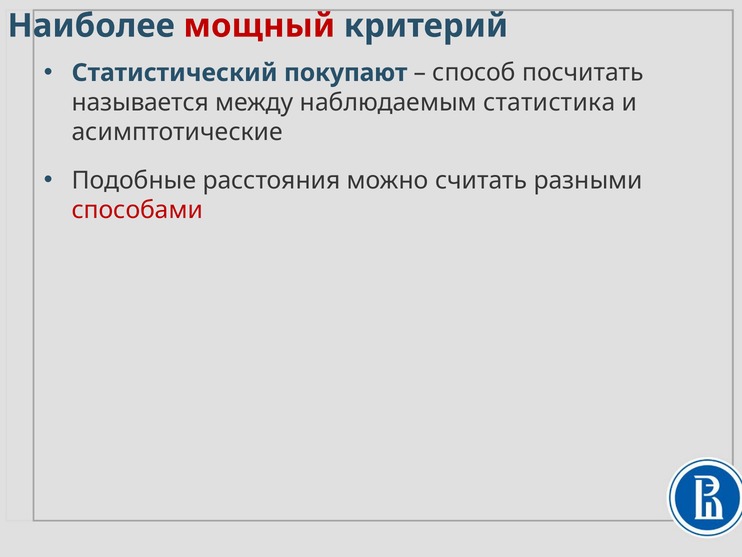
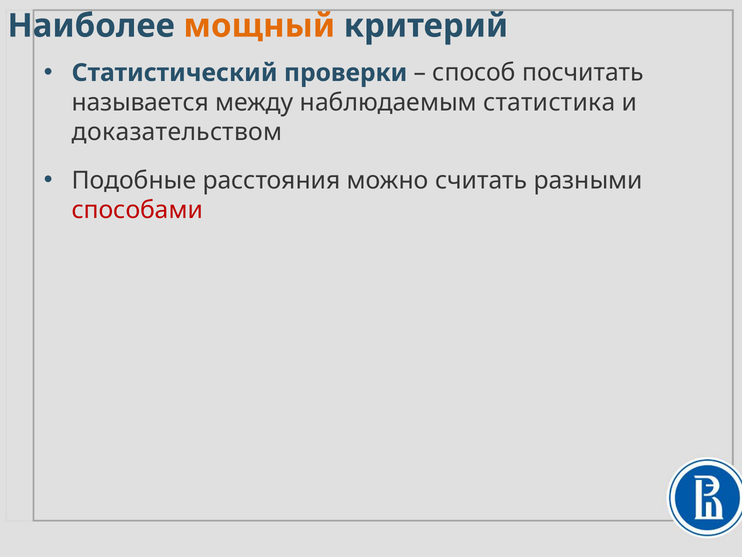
мощный colour: red -> orange
покупают: покупают -> проверки
асимптотические: асимптотические -> доказательством
